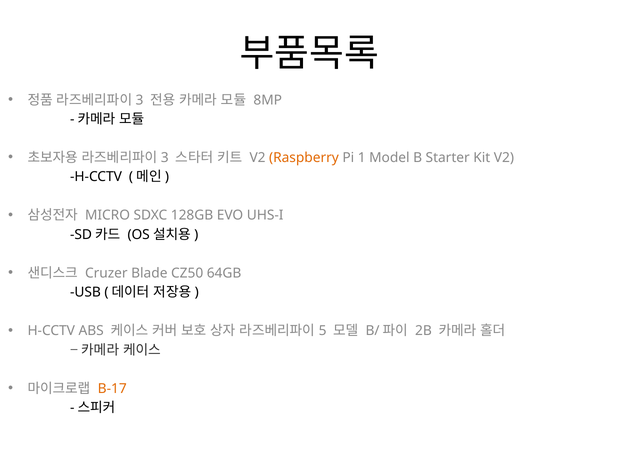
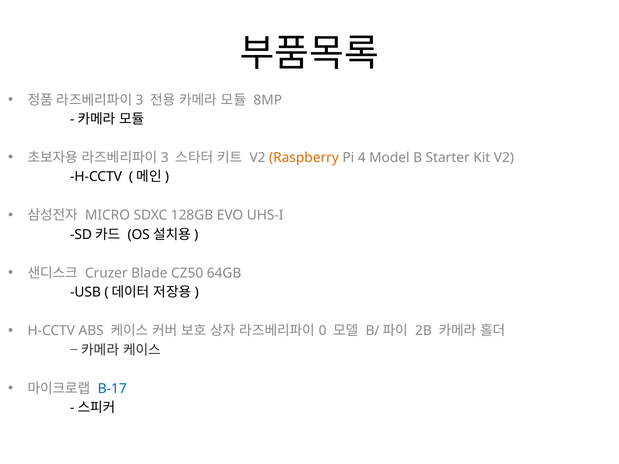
1: 1 -> 4
5: 5 -> 0
B-17 colour: orange -> blue
